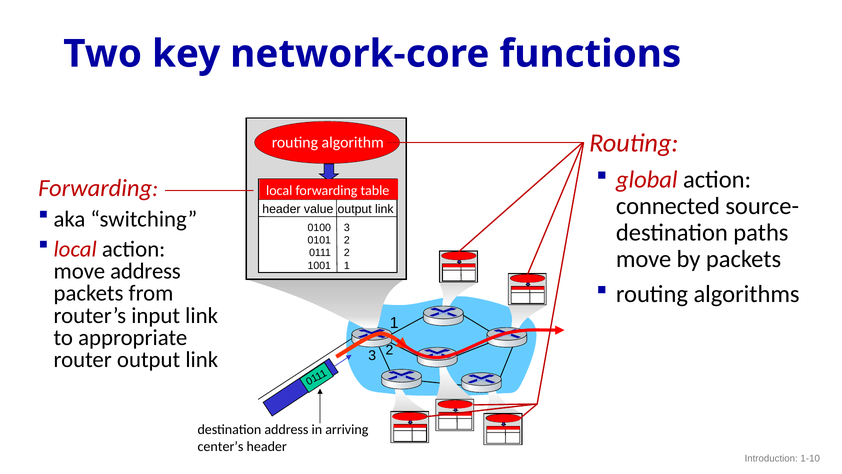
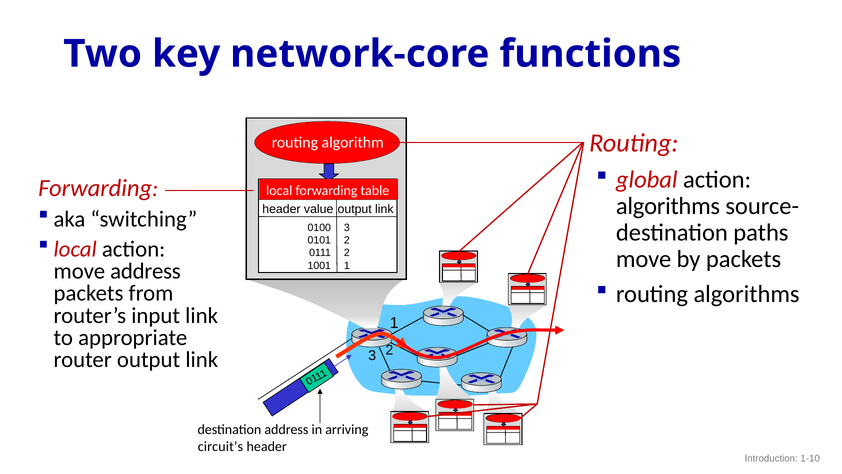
connected at (668, 206): connected -> algorithms
center’s: center’s -> circuit’s
